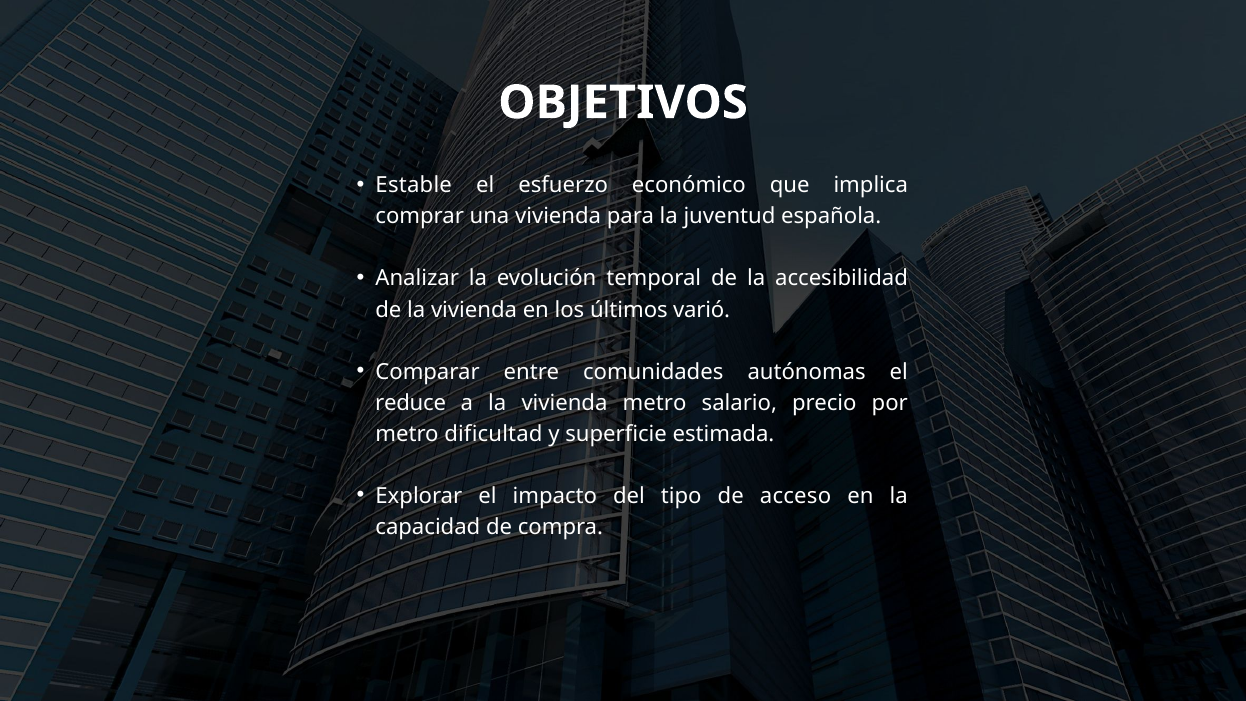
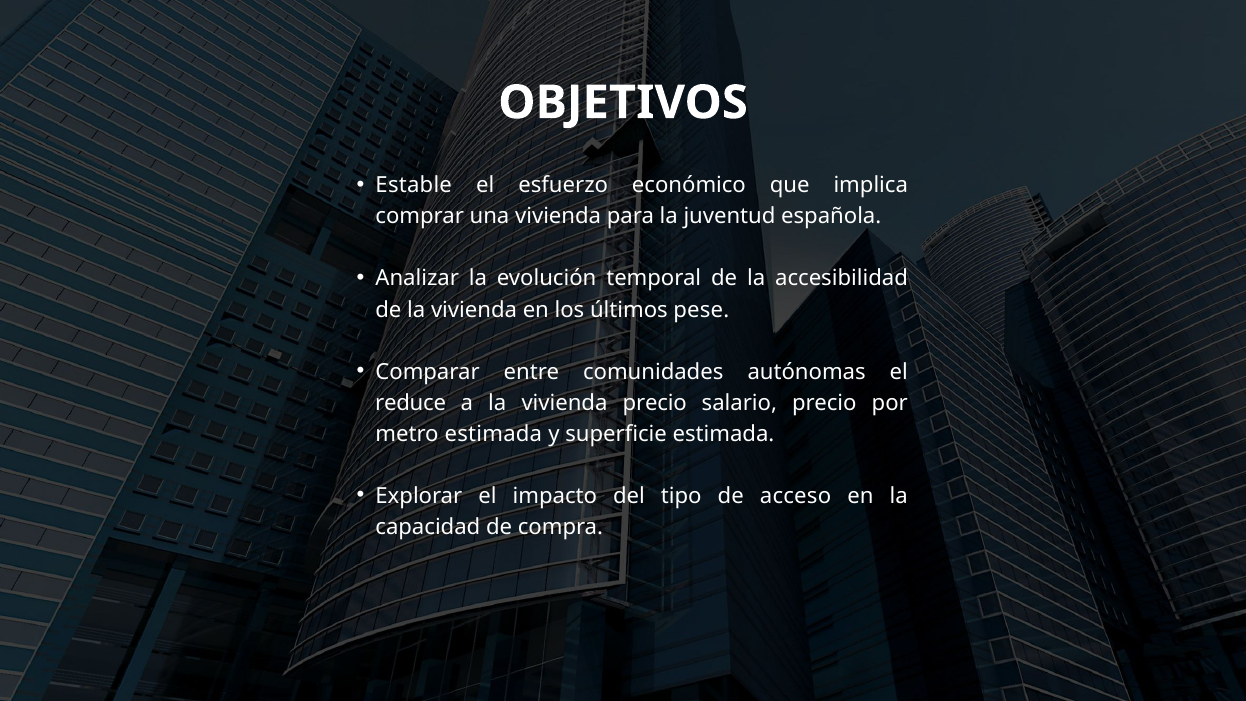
varió: varió -> pese
vivienda metro: metro -> precio
metro dificultad: dificultad -> estimada
